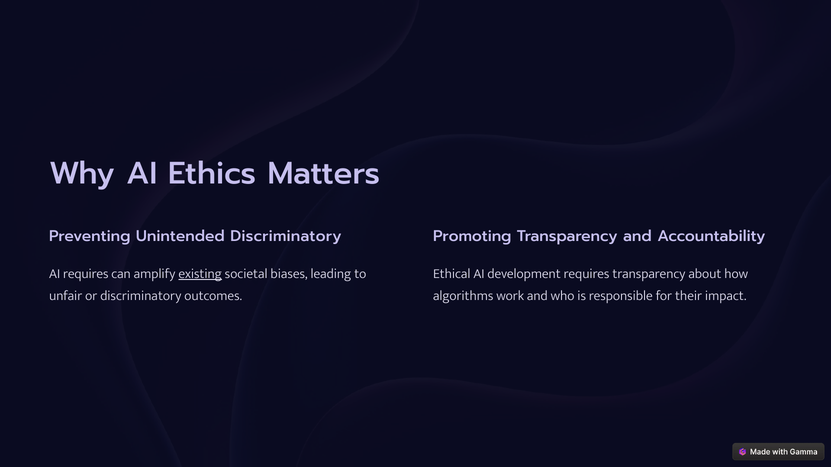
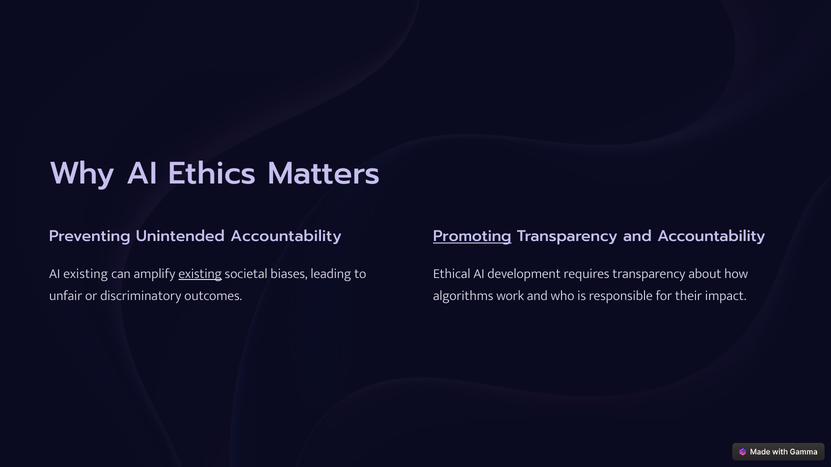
Unintended Discriminatory: Discriminatory -> Accountability
Promoting underline: none -> present
AI requires: requires -> existing
